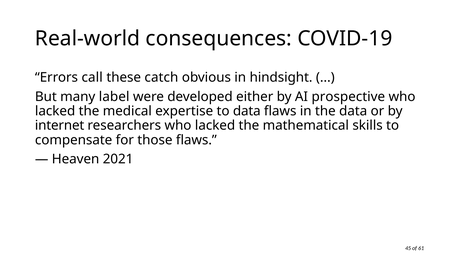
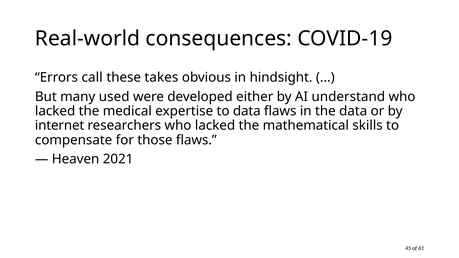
catch: catch -> takes
label: label -> used
prospective: prospective -> understand
